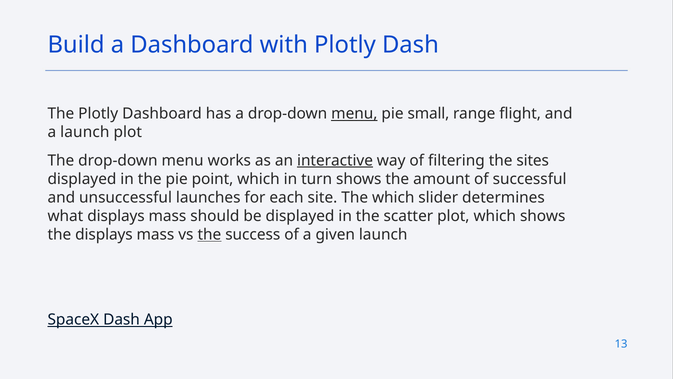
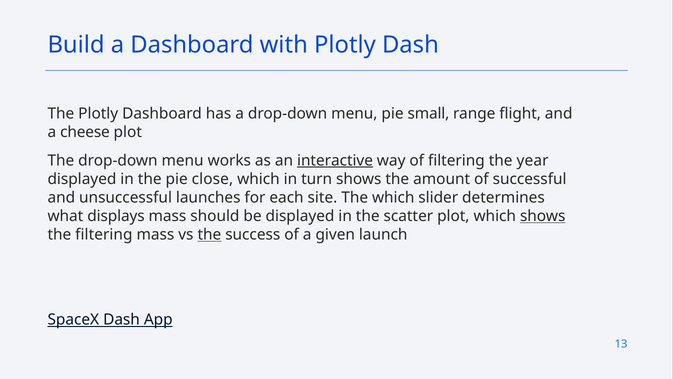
menu at (354, 114) underline: present -> none
a launch: launch -> cheese
sites: sites -> year
point: point -> close
shows at (543, 216) underline: none -> present
the displays: displays -> filtering
